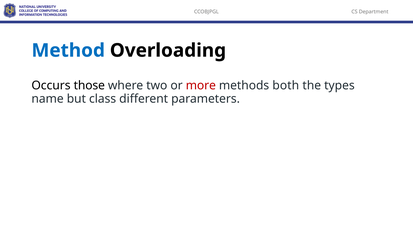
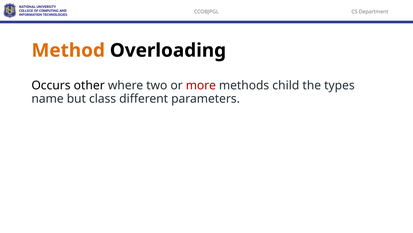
Method colour: blue -> orange
those: those -> other
both: both -> child
